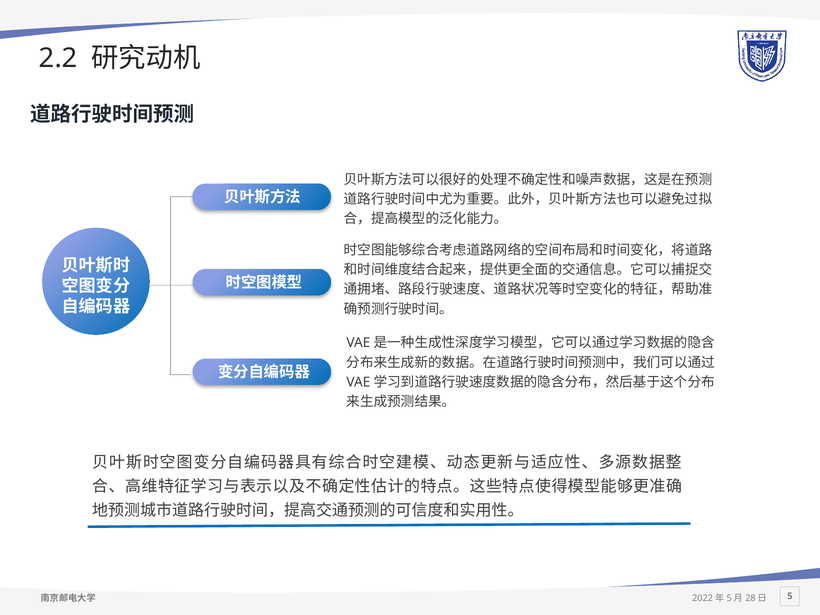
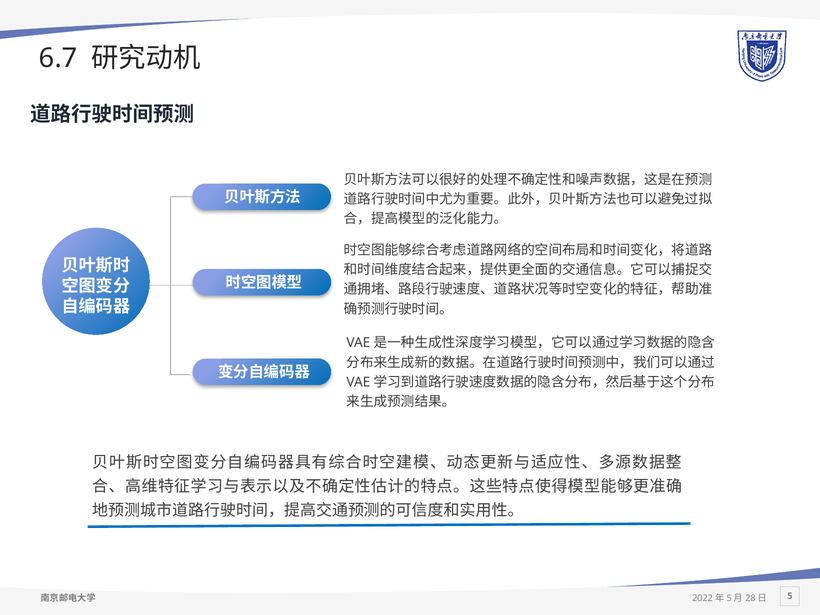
2.2: 2.2 -> 6.7
